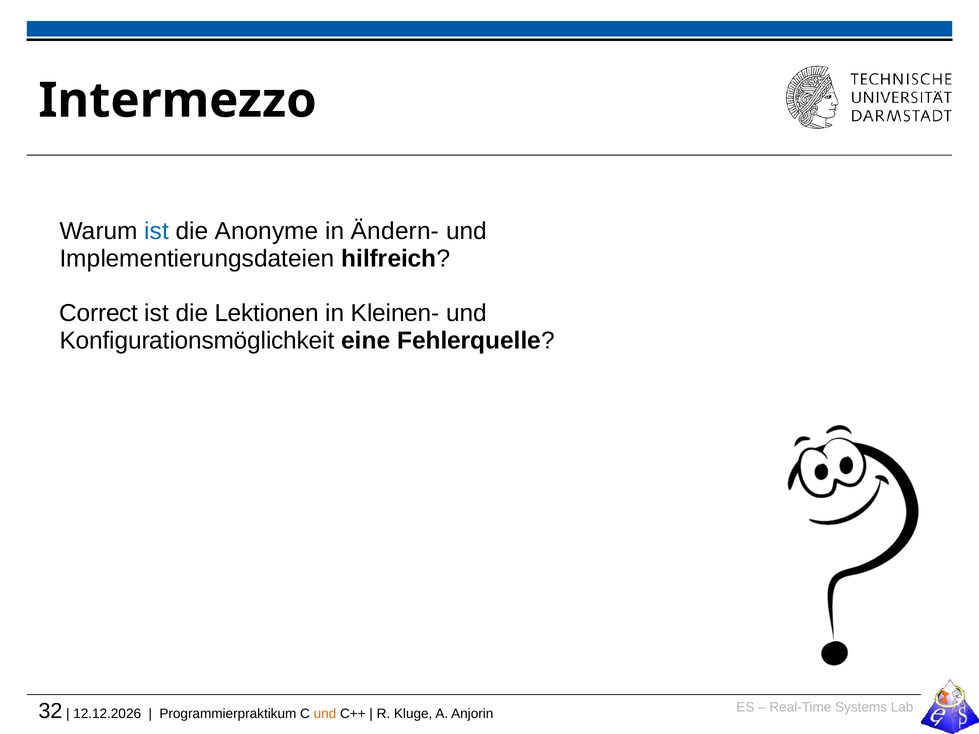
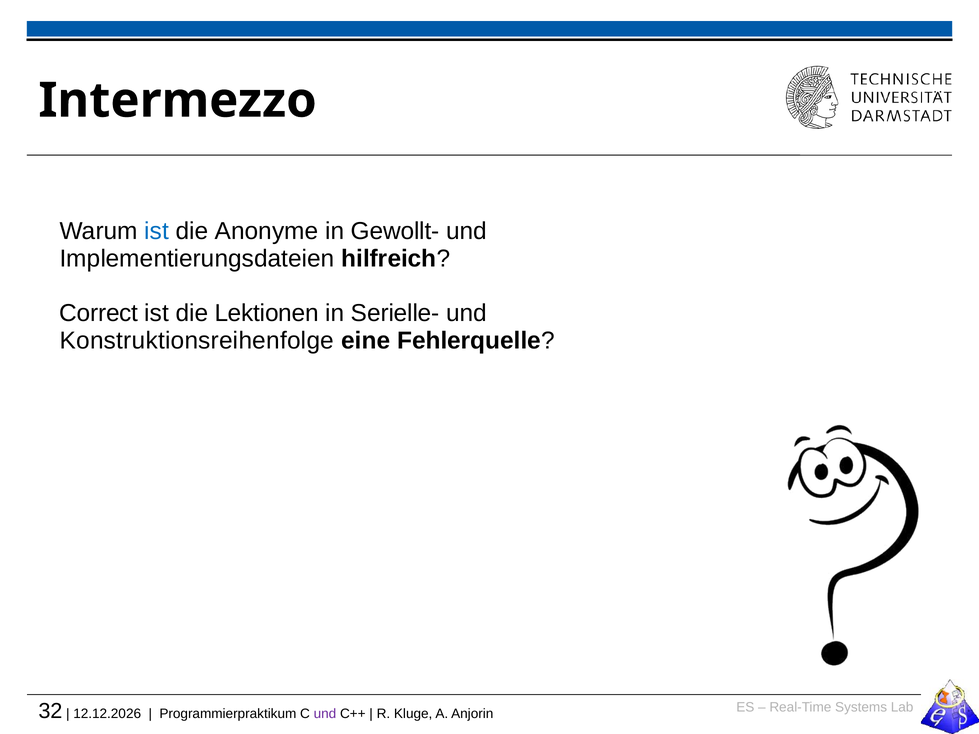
Ändern-: Ändern- -> Gewollt-
Kleinen-: Kleinen- -> Serielle-
Konfigurationsmöglichkeit: Konfigurationsmöglichkeit -> Konstruktionsreihenfolge
und at (325, 714) colour: orange -> purple
